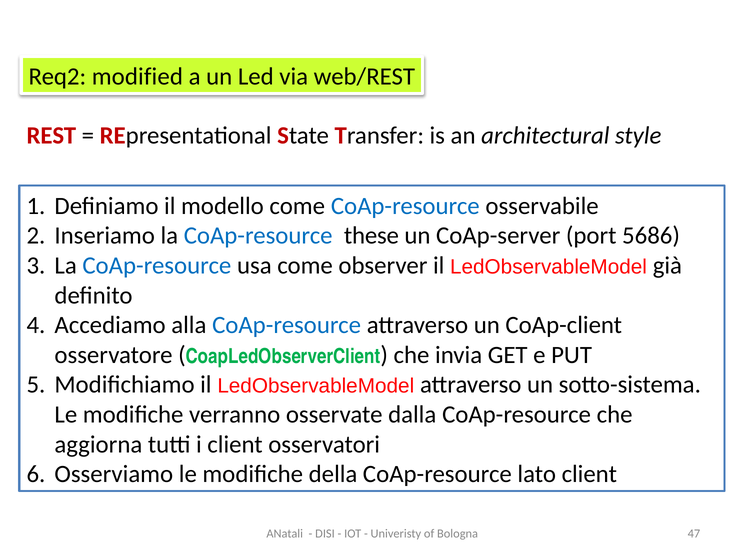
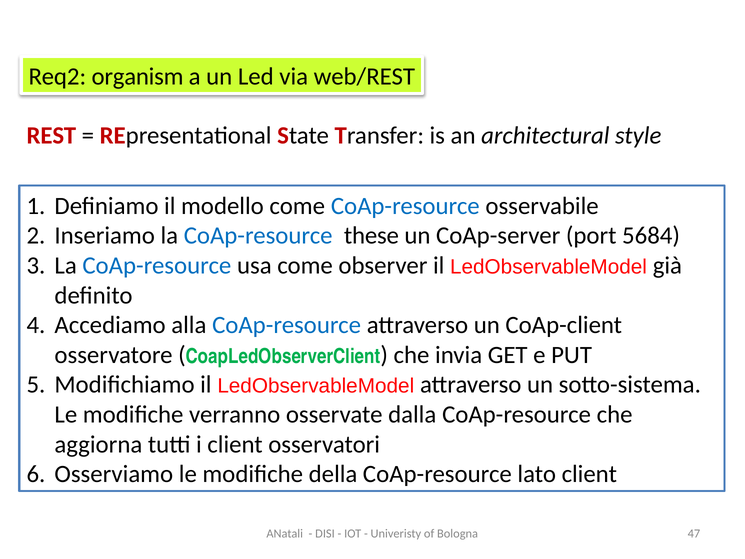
modified: modified -> organism
5686: 5686 -> 5684
